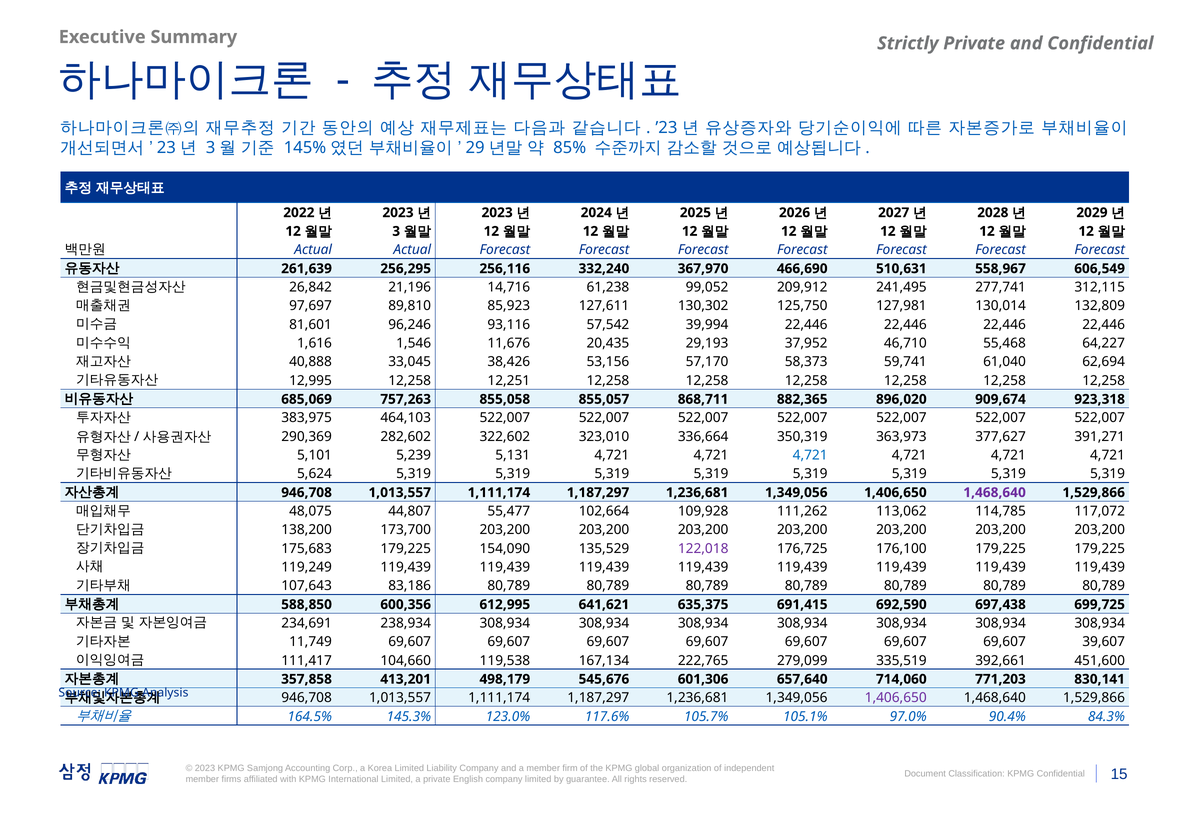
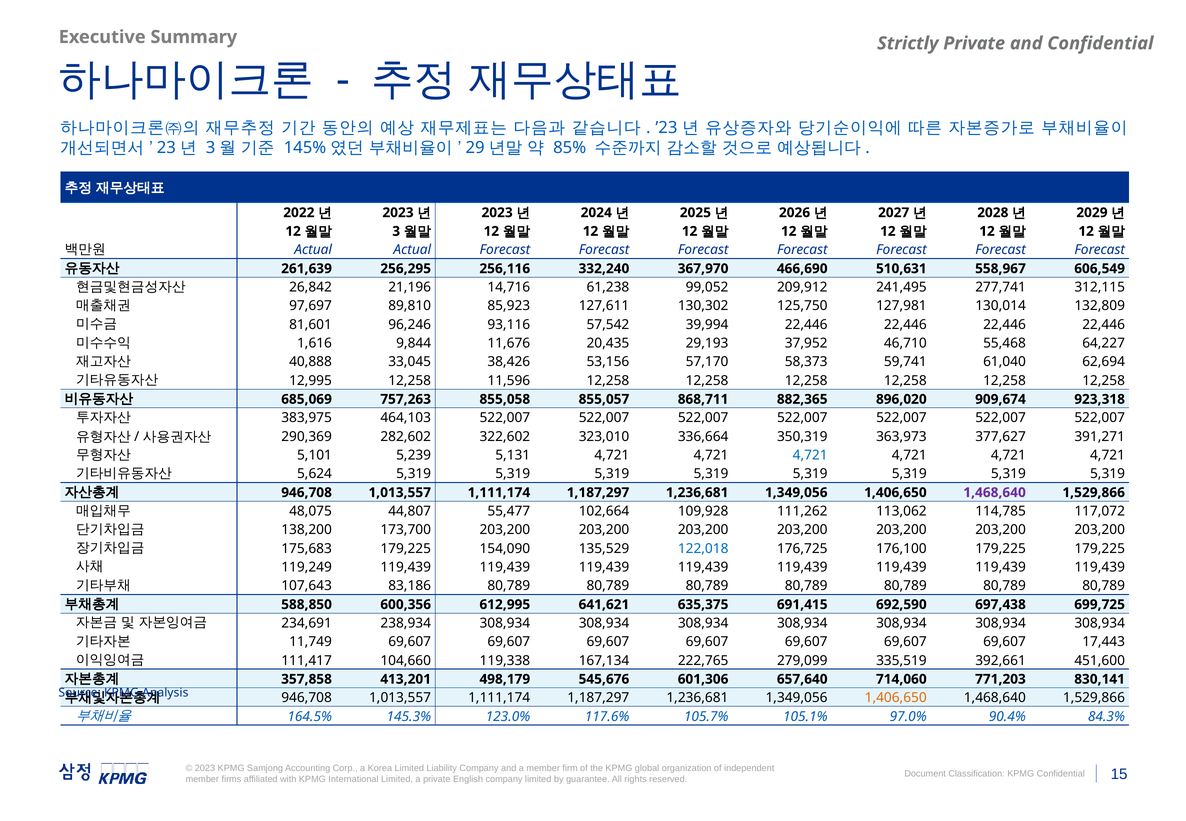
1,546: 1,546 -> 9,844
12,251: 12,251 -> 11,596
122,018 colour: purple -> blue
39,607: 39,607 -> 17,443
119,538: 119,538 -> 119,338
1,406,650 at (896, 698) colour: purple -> orange
